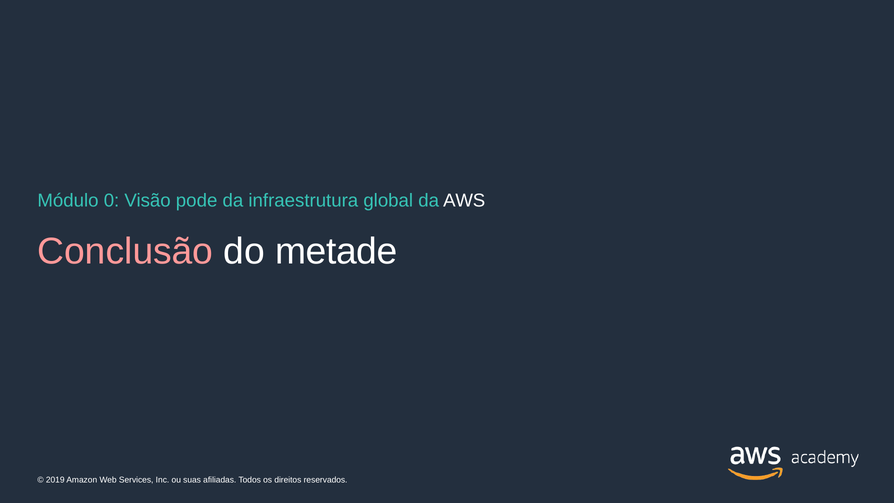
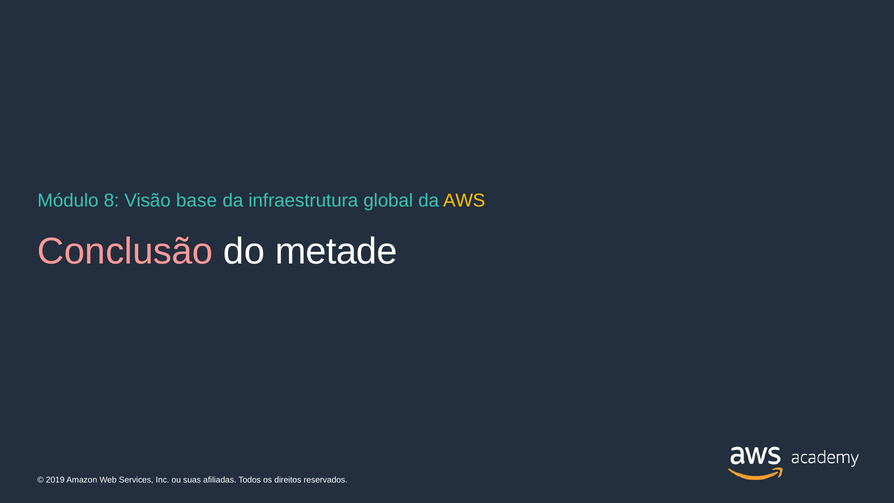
0: 0 -> 8
pode: pode -> base
AWS colour: white -> yellow
